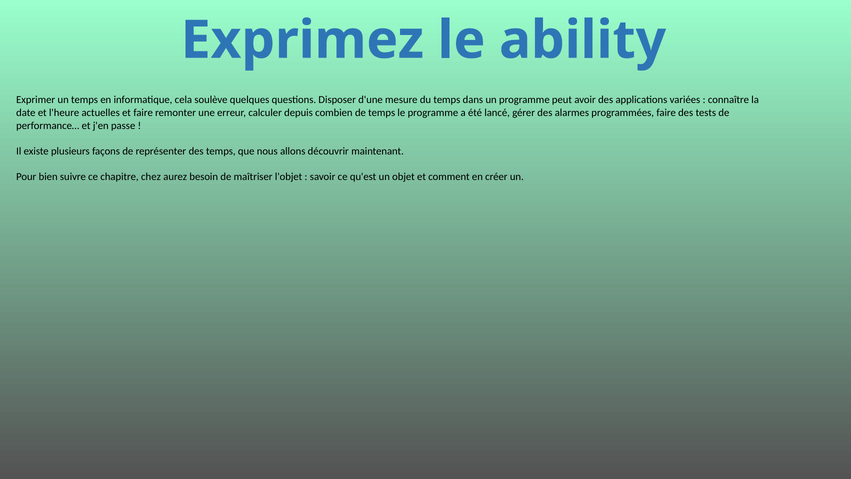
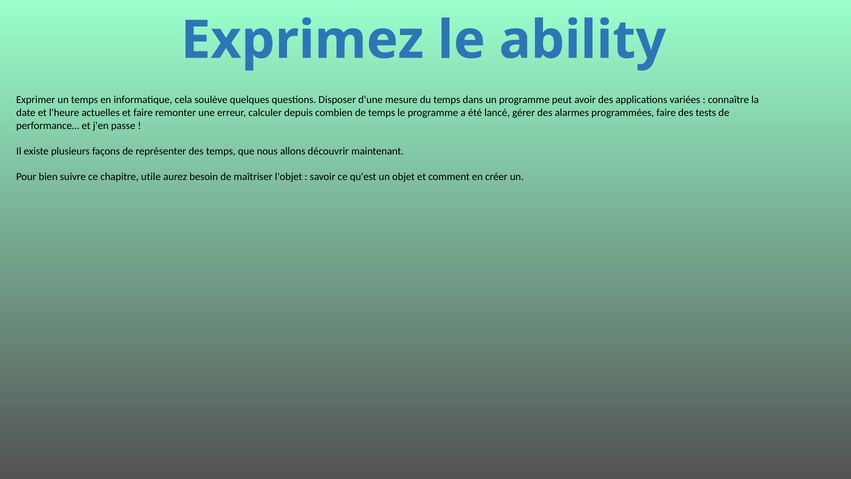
chez: chez -> utile
